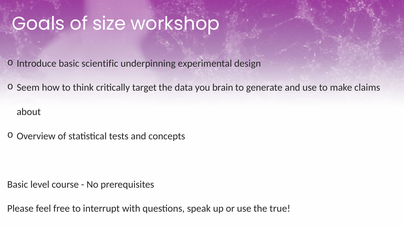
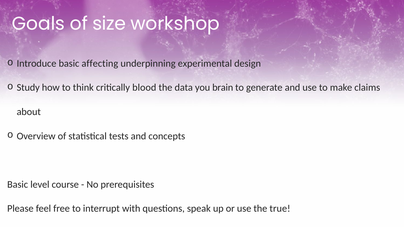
scientific: scientific -> affecting
Seem: Seem -> Study
target: target -> blood
